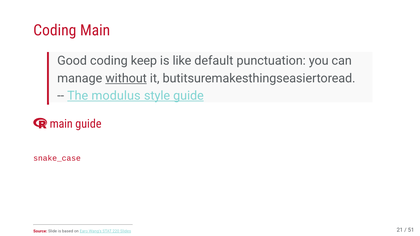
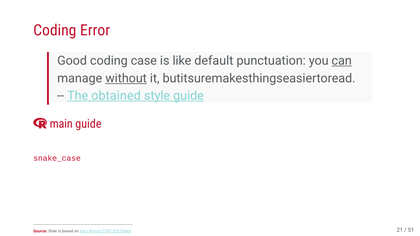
Coding Main: Main -> Error
keep: keep -> case
can underline: none -> present
modulus: modulus -> obtained
